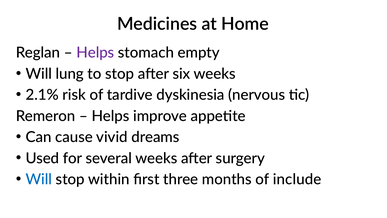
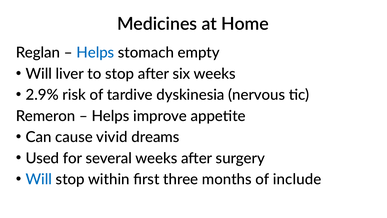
Helps at (95, 53) colour: purple -> blue
lung: lung -> liver
2.1%: 2.1% -> 2.9%
